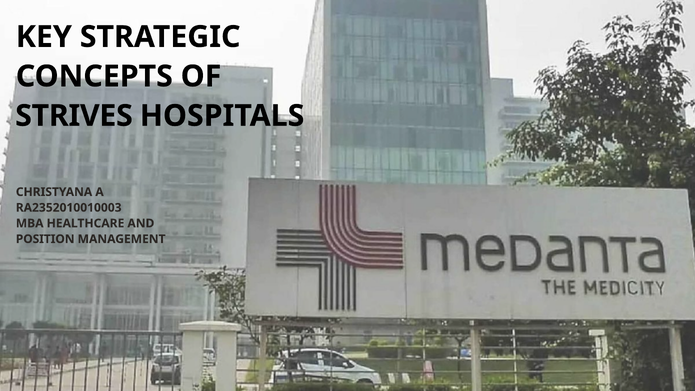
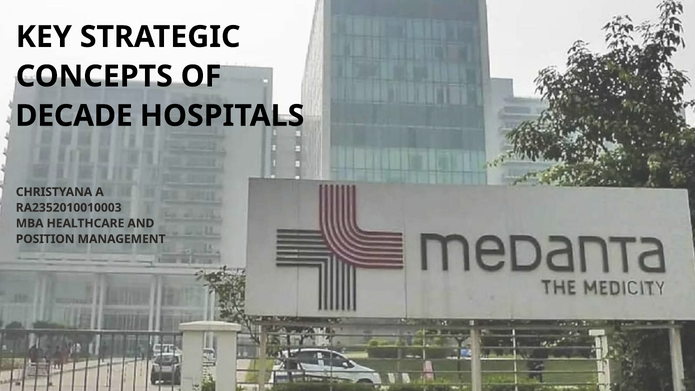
STRIVES: STRIVES -> DECADE
